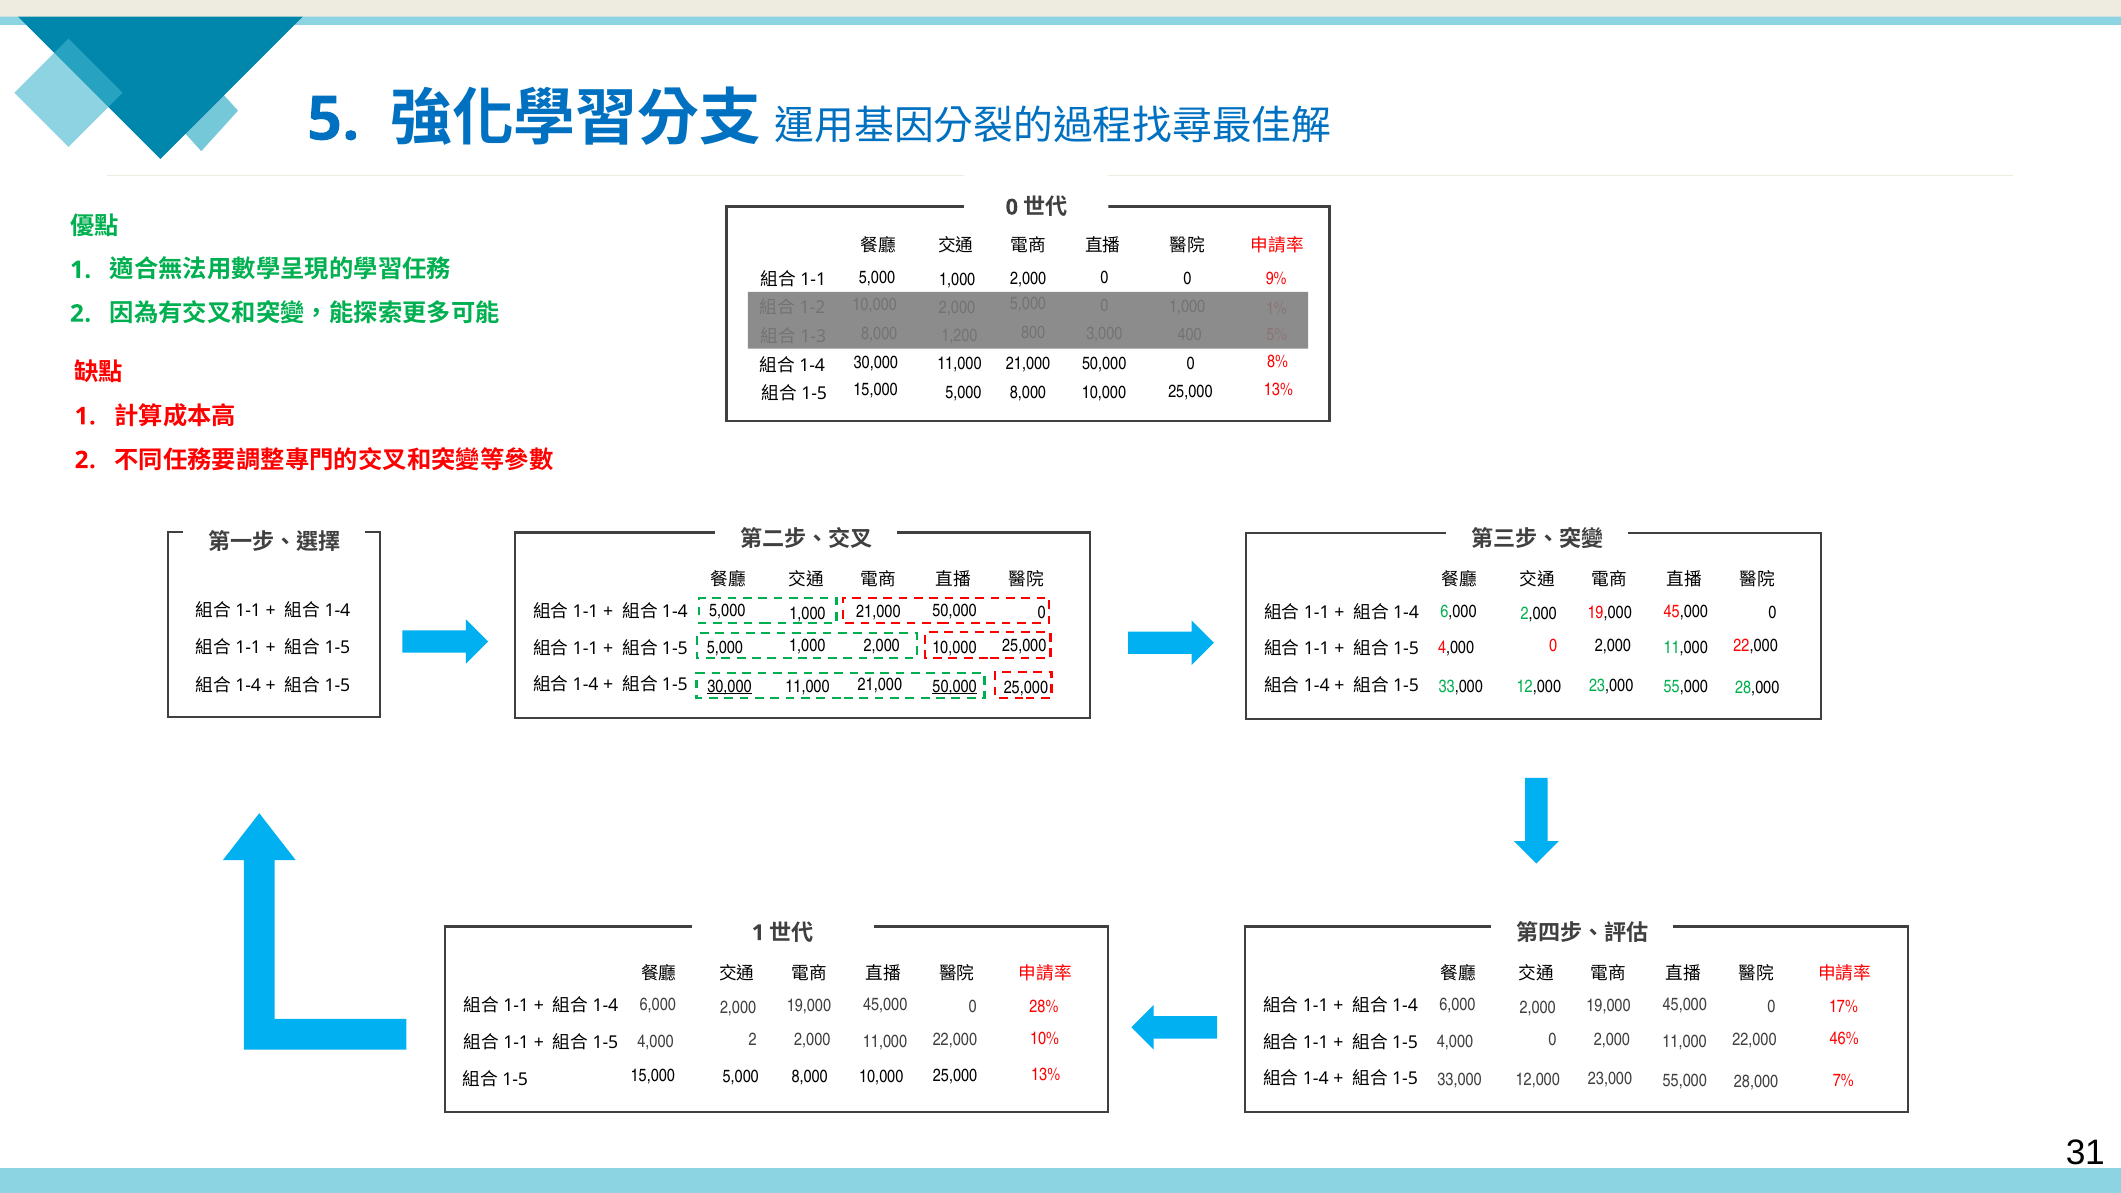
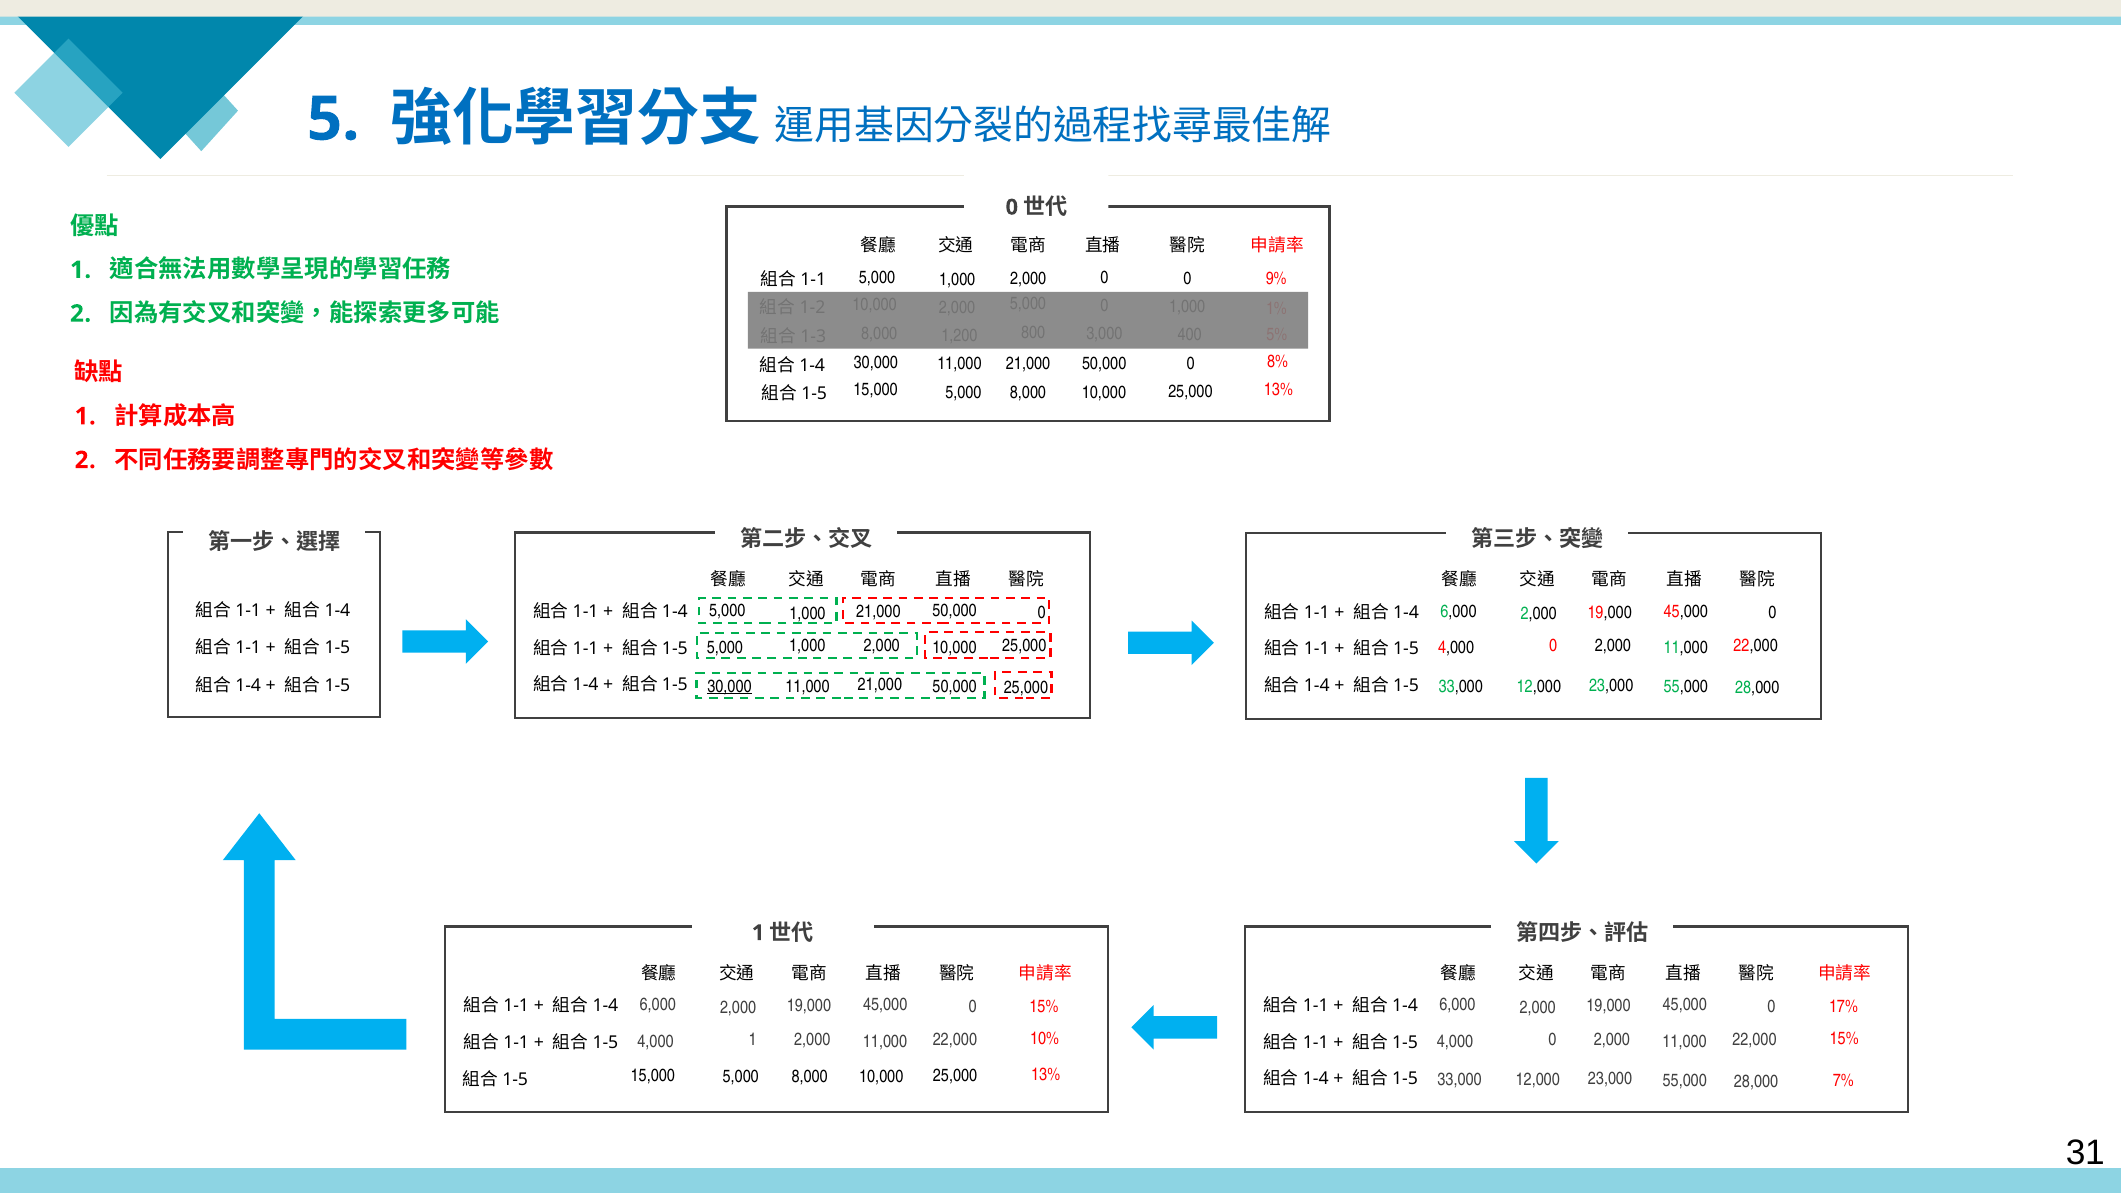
50,000 at (955, 686) underline: present -> none
28% at (1044, 1007): 28% -> 15%
46% at (1844, 1039): 46% -> 15%
4,000 2: 2 -> 1
